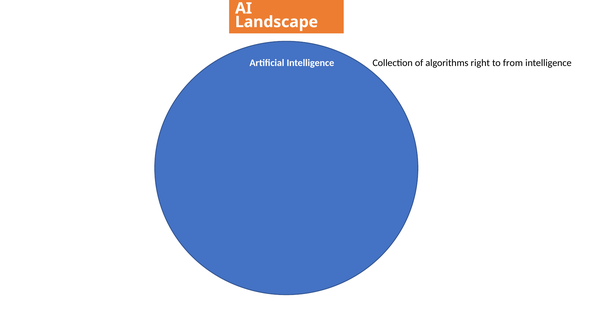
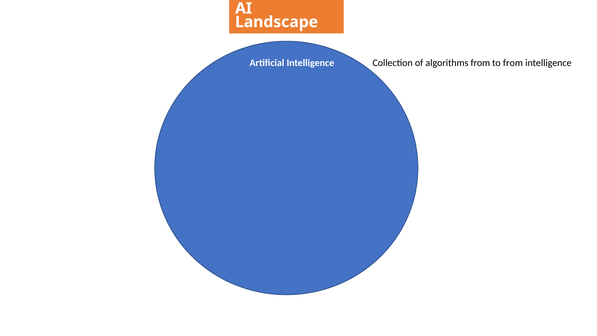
algorithms right: right -> from
